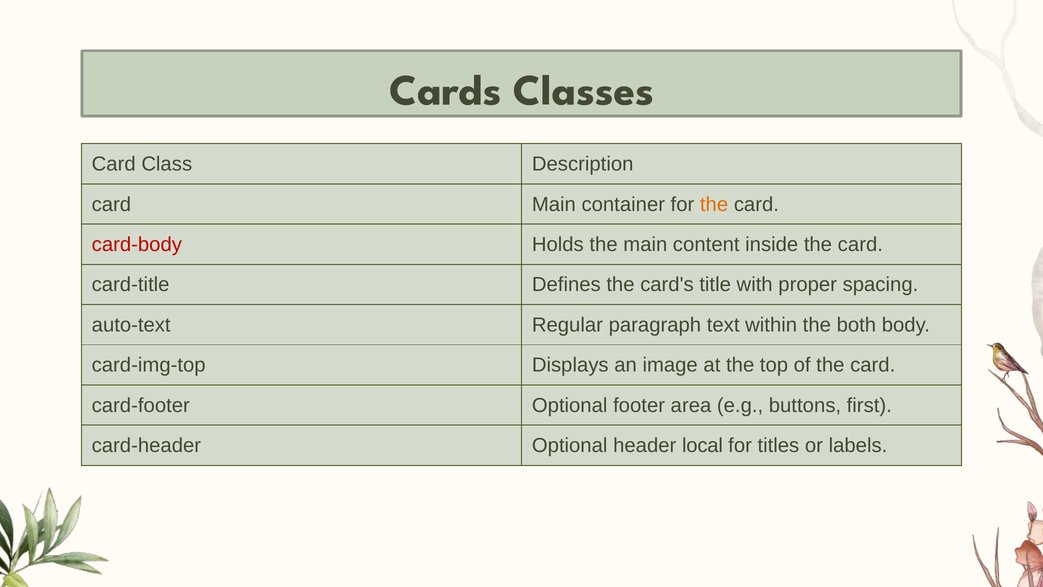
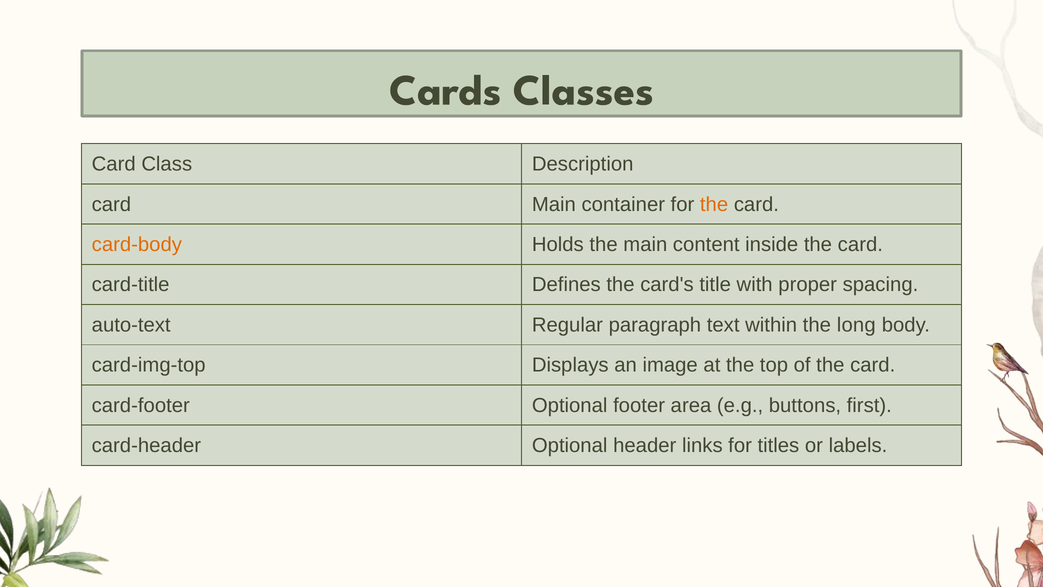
card-body colour: red -> orange
both: both -> long
local: local -> links
